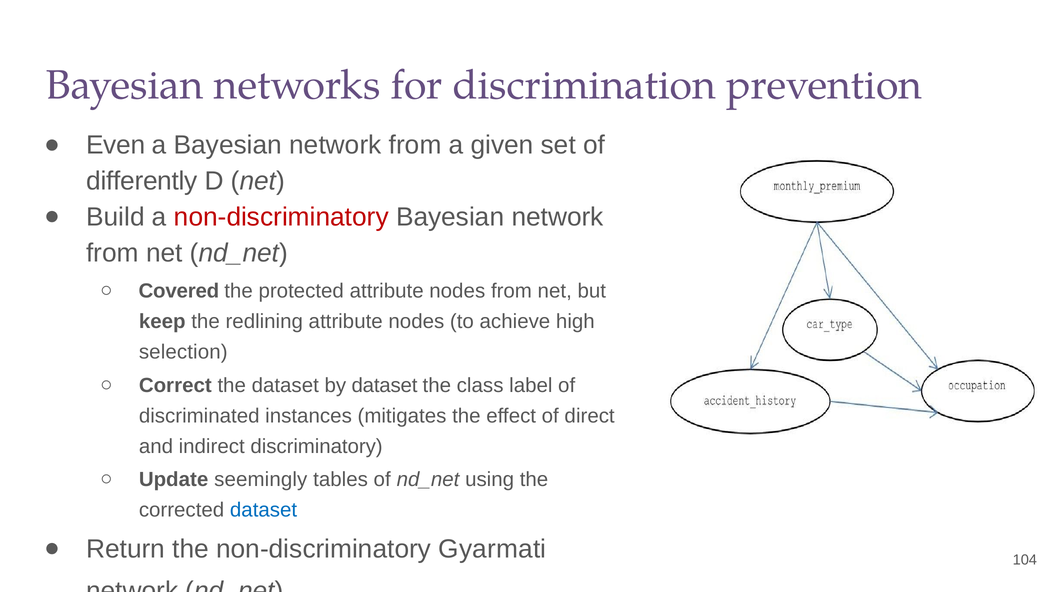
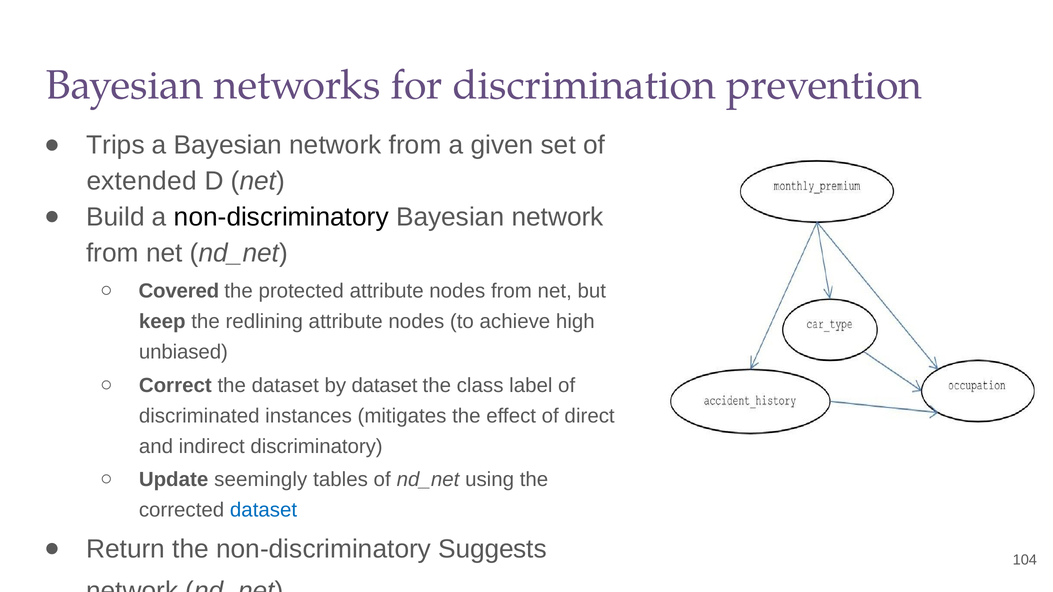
Even: Even -> Trips
differently: differently -> extended
non-discriminatory at (281, 217) colour: red -> black
selection: selection -> unbiased
Gyarmati: Gyarmati -> Suggests
